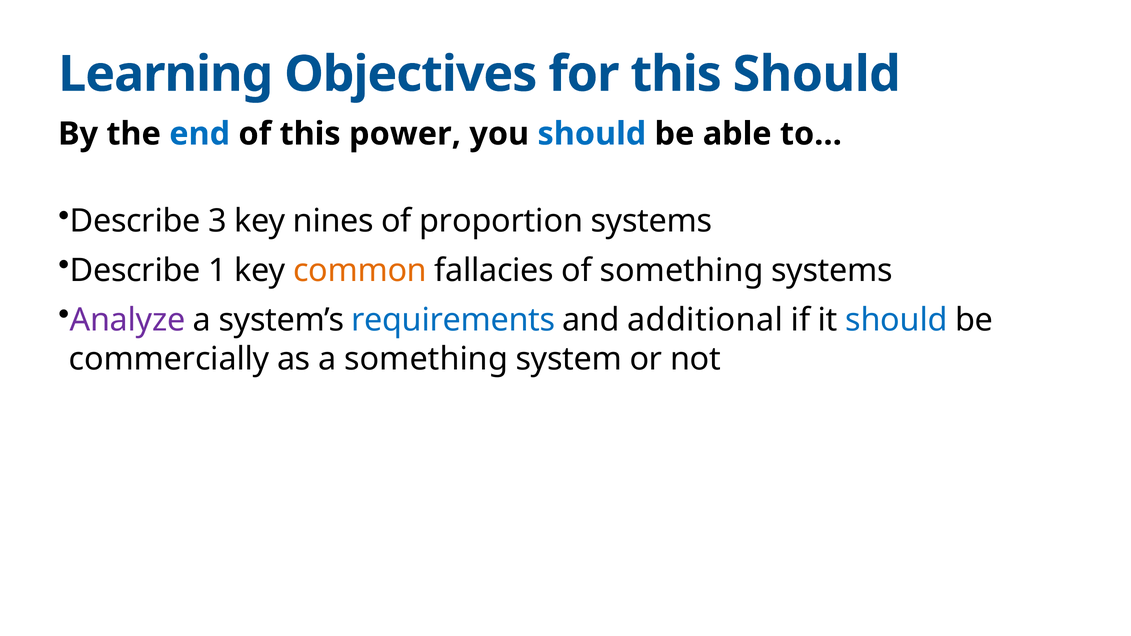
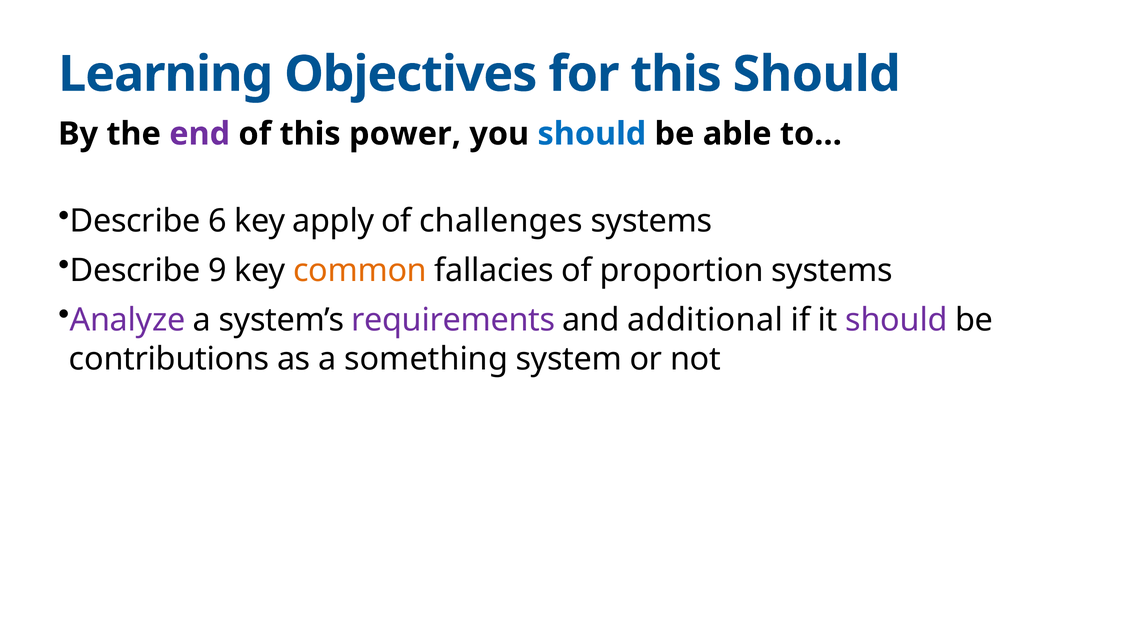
end colour: blue -> purple
3: 3 -> 6
nines: nines -> apply
proportion: proportion -> challenges
1: 1 -> 9
of something: something -> proportion
requirements colour: blue -> purple
should at (897, 320) colour: blue -> purple
commercially: commercially -> contributions
